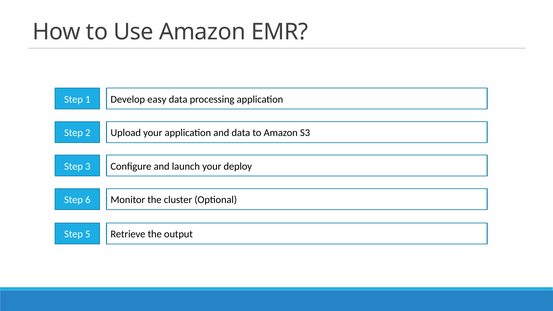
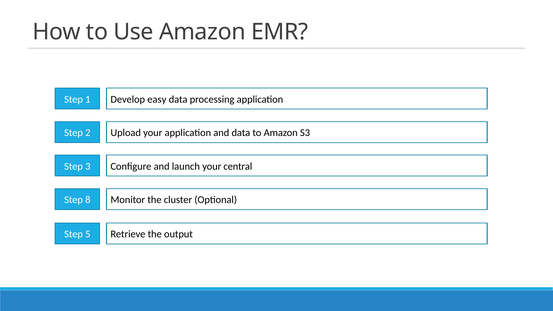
deploy: deploy -> central
6: 6 -> 8
